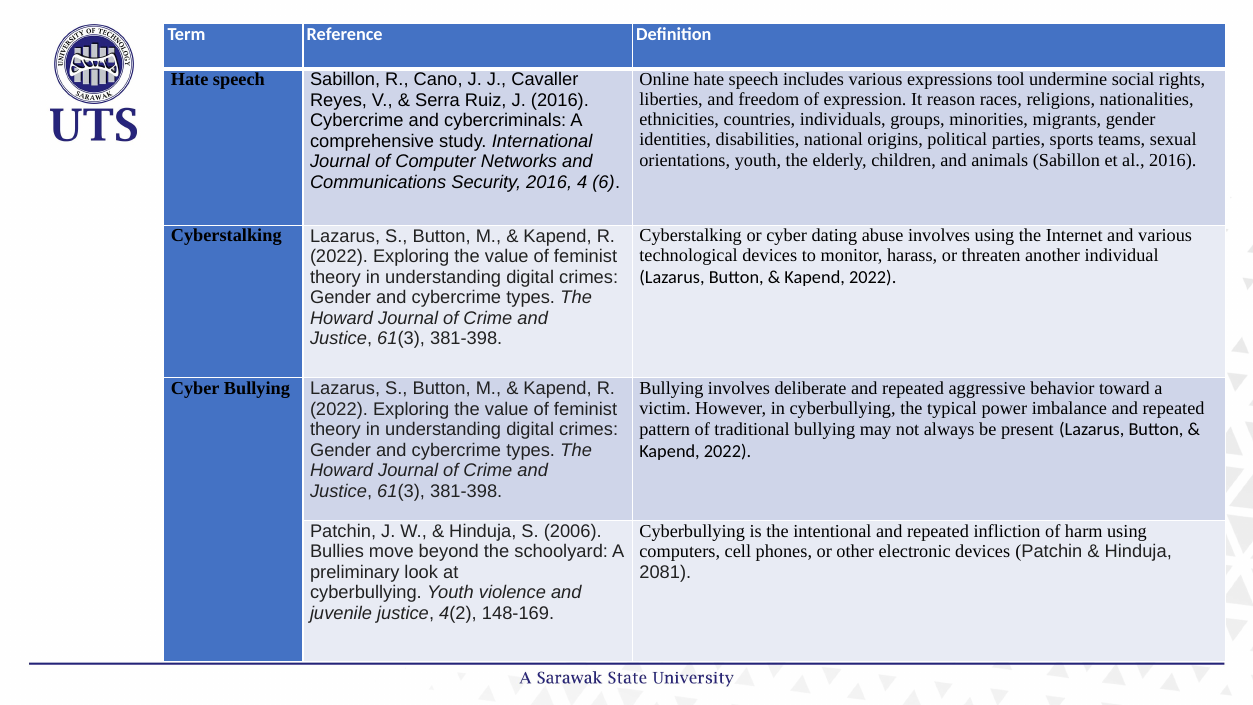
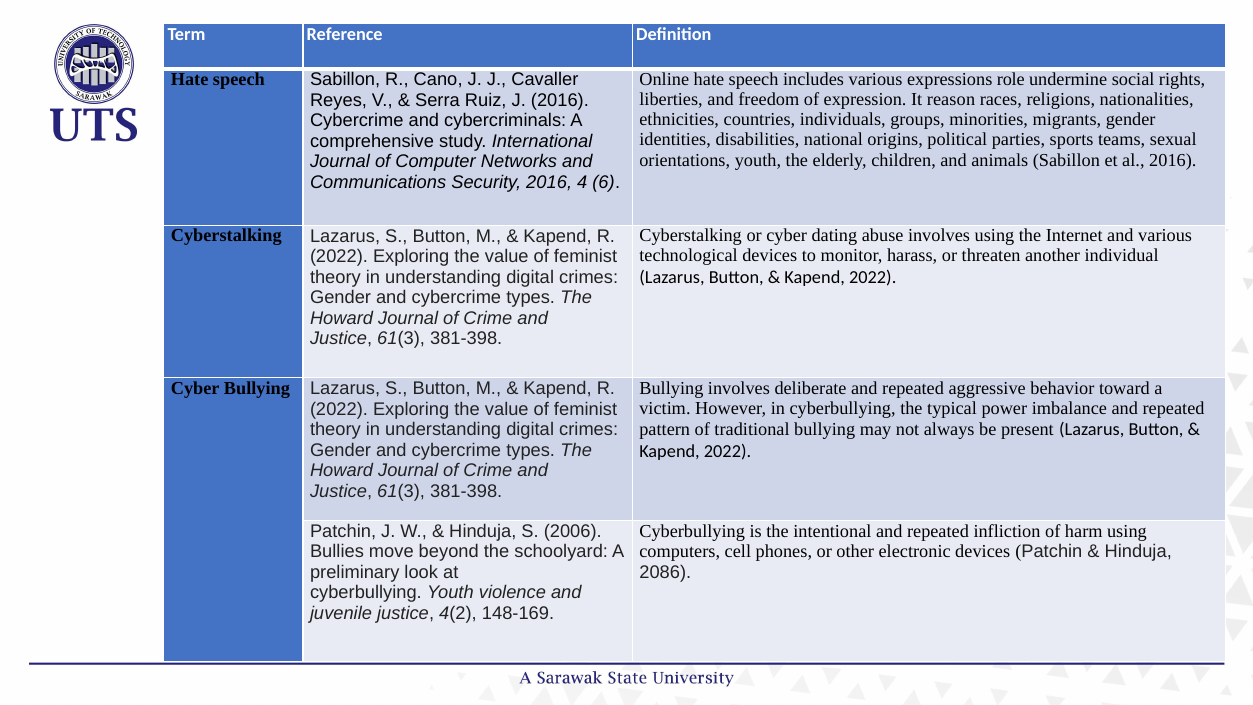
tool: tool -> role
2081: 2081 -> 2086
